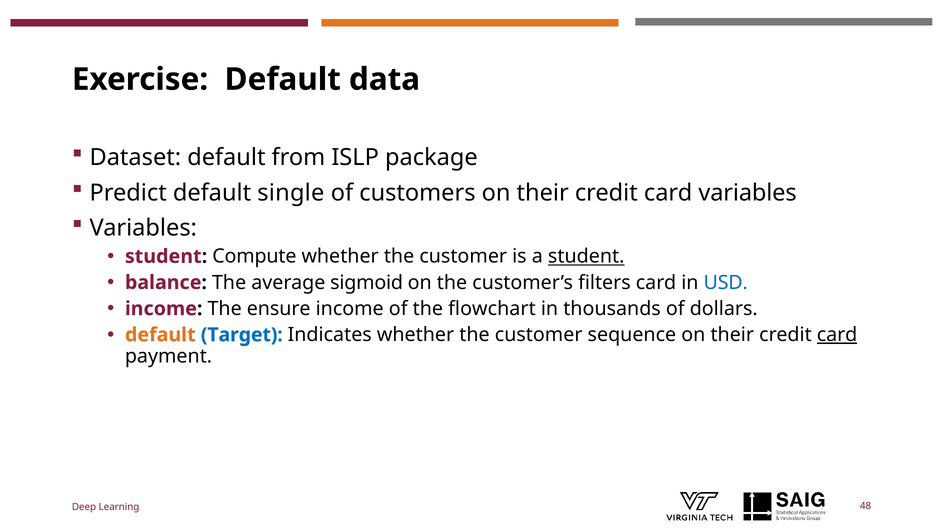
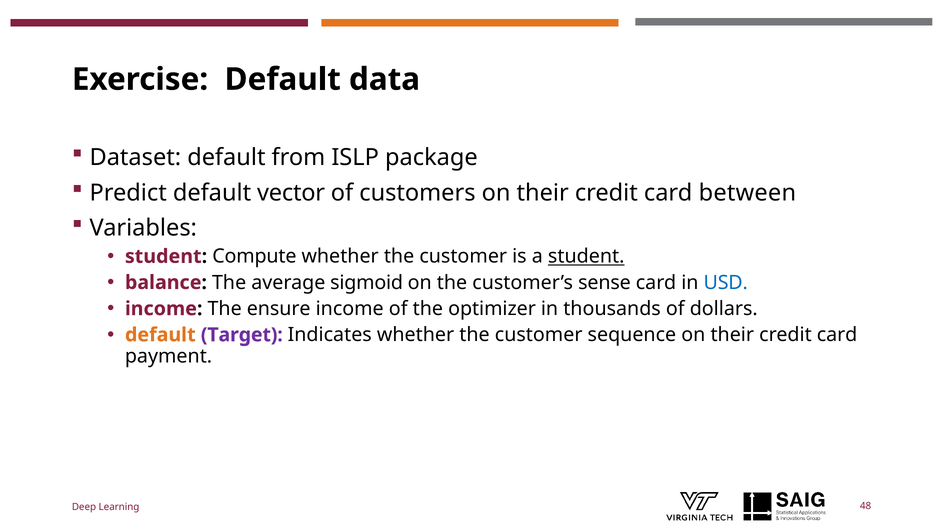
single: single -> vector
card variables: variables -> between
filters: filters -> sense
flowchart: flowchart -> optimizer
Target colour: blue -> purple
card at (837, 334) underline: present -> none
